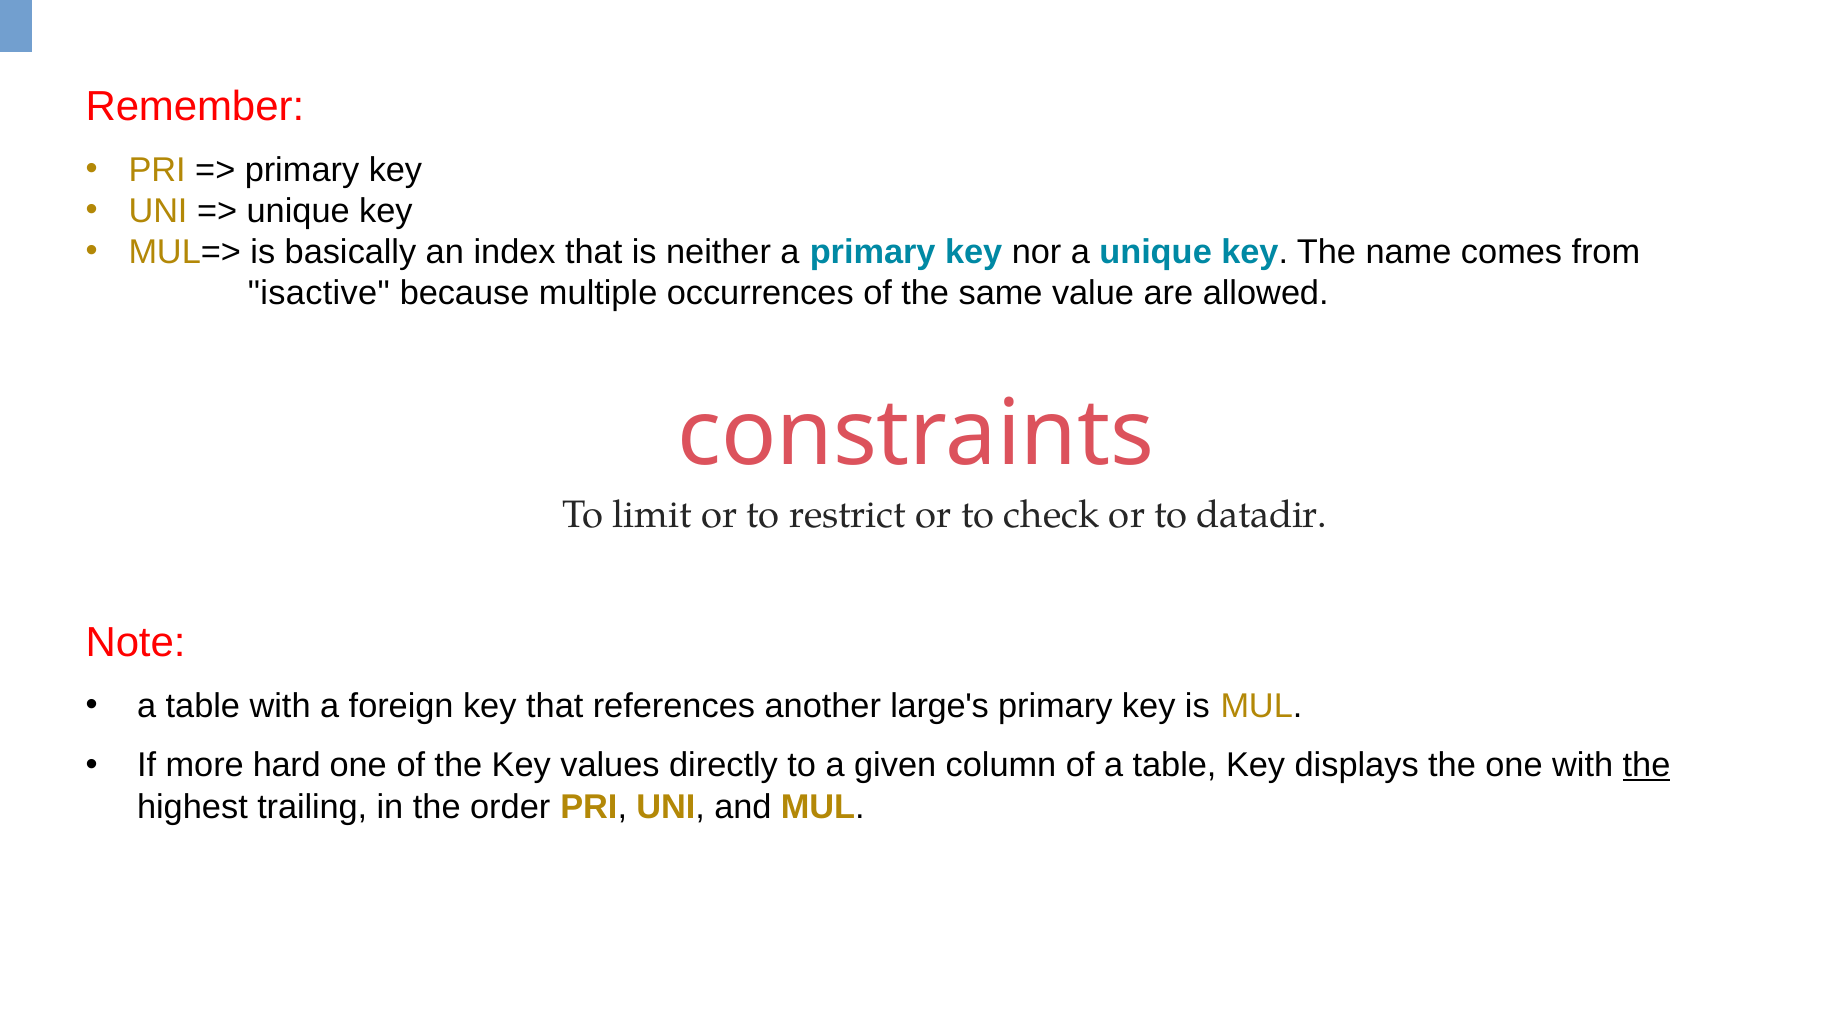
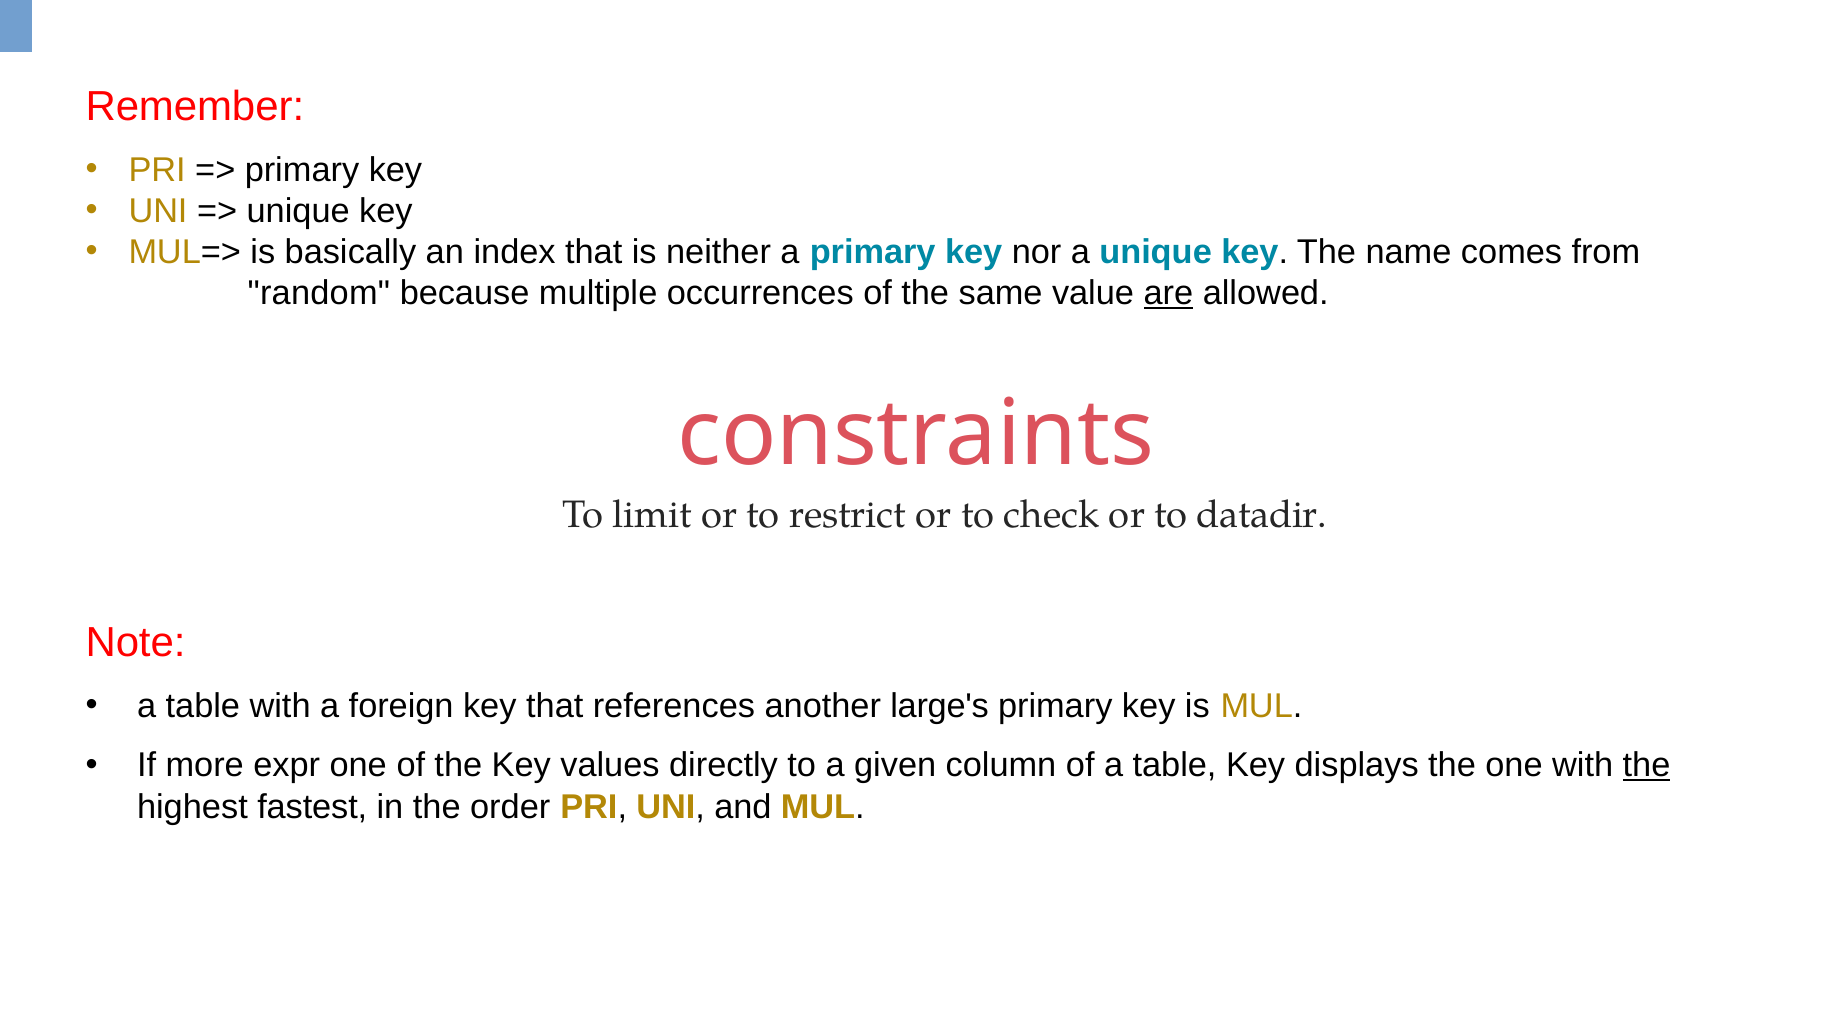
isactive: isactive -> random
are underline: none -> present
hard: hard -> expr
trailing: trailing -> fastest
